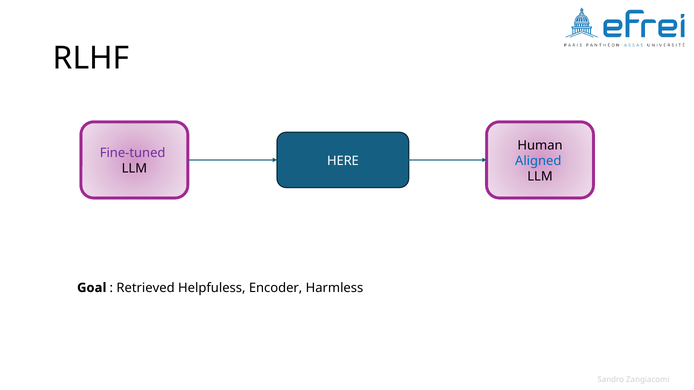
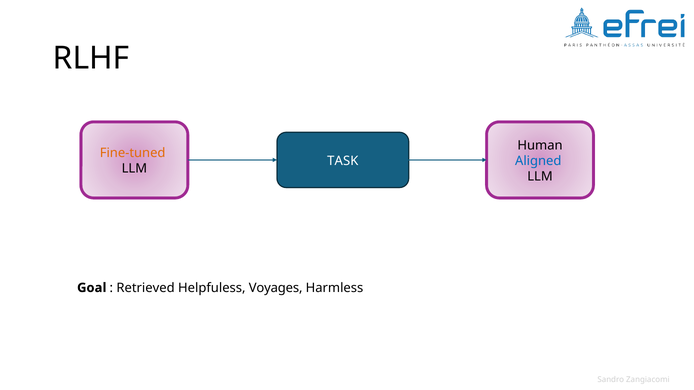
Fine-tuned colour: purple -> orange
HERE: HERE -> TASK
Encoder: Encoder -> Voyages
